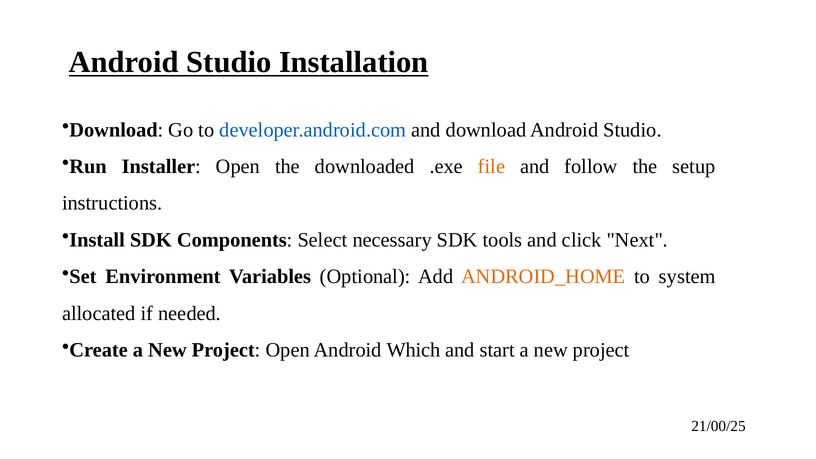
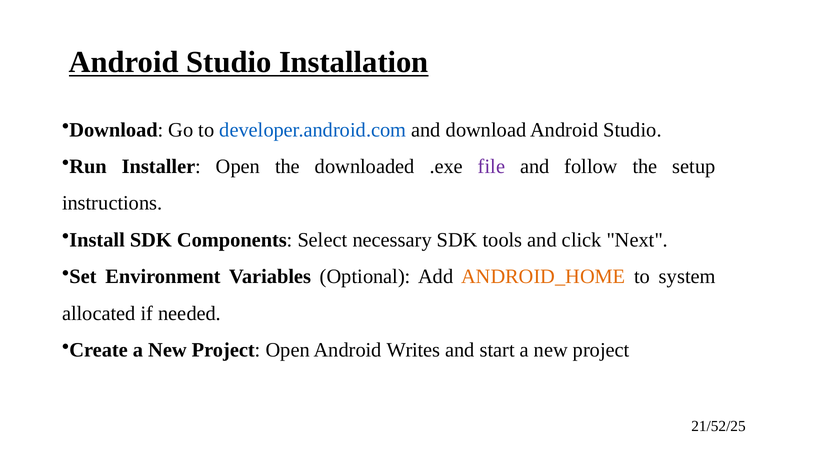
file colour: orange -> purple
Which: Which -> Writes
21/00/25: 21/00/25 -> 21/52/25
